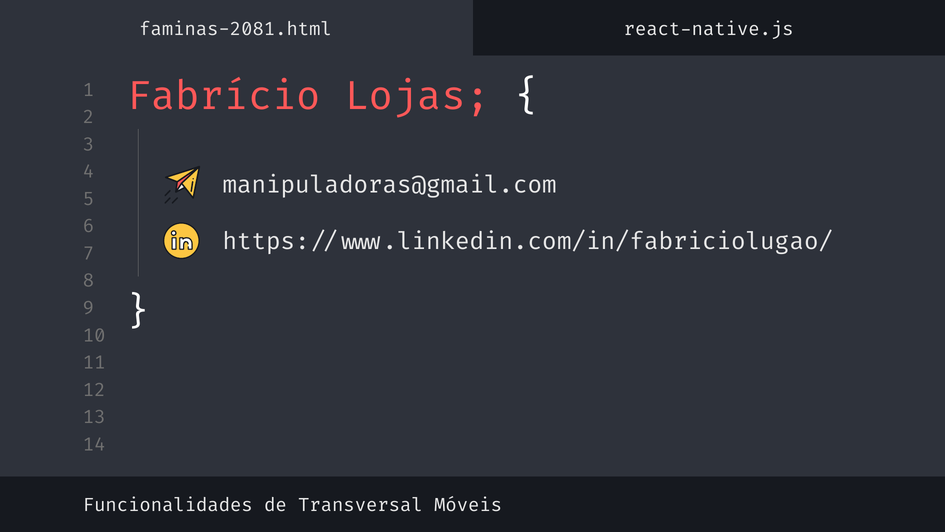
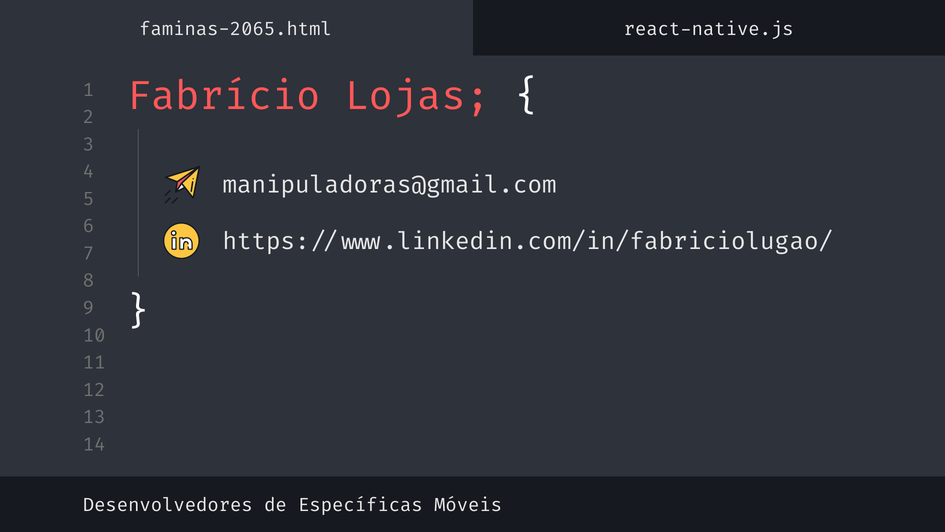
faminas-2081.html: faminas-2081.html -> faminas-2065.html
Funcionalidades: Funcionalidades -> Desenvolvedores
Transversal: Transversal -> Específicas
